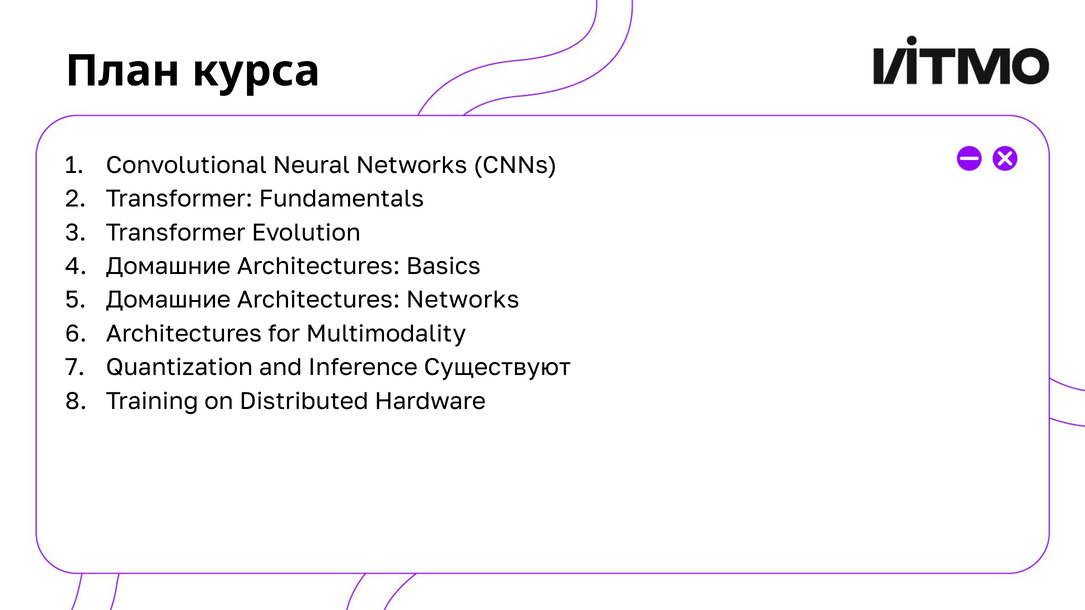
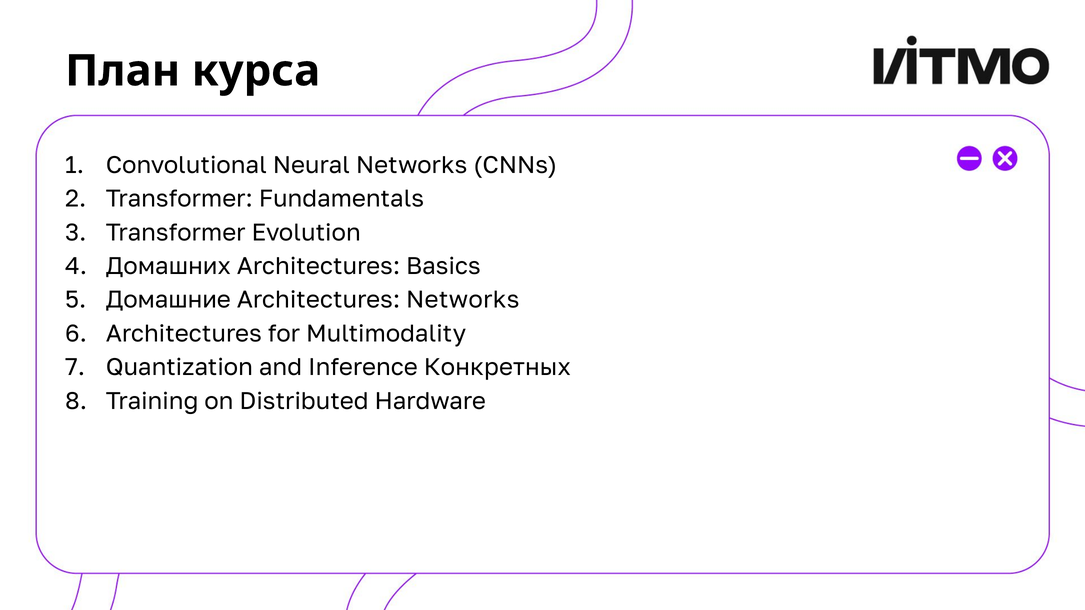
Домашние at (168, 266): Домашние -> Домашних
Существуют: Существуют -> Конкретных
